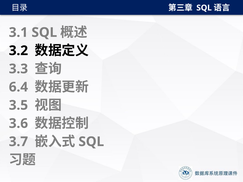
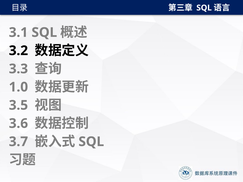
6.4: 6.4 -> 1.0
